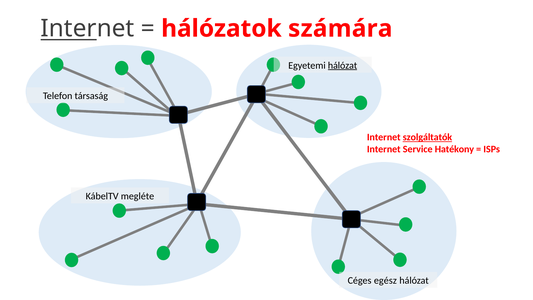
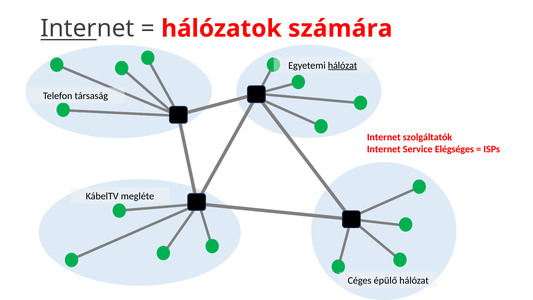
szolgáltatók underline: present -> none
Hatékony: Hatékony -> Elégséges
egész: egész -> épülő
